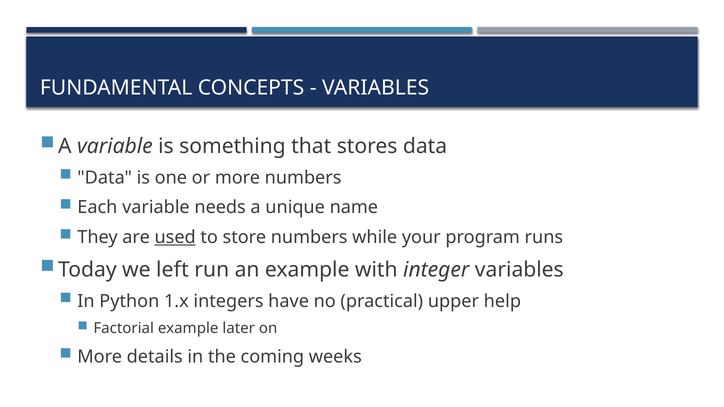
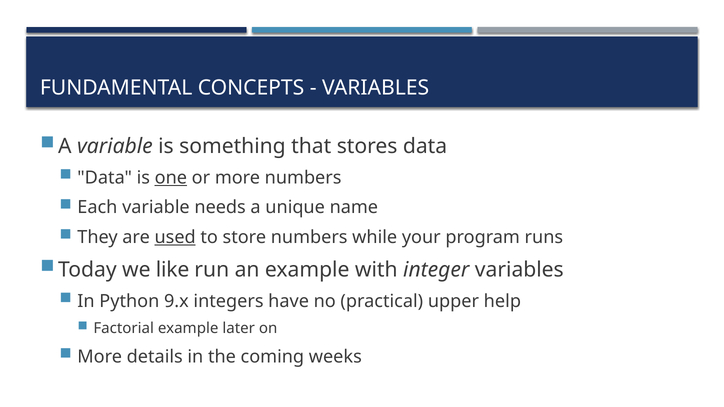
one underline: none -> present
left: left -> like
1.x: 1.x -> 9.x
